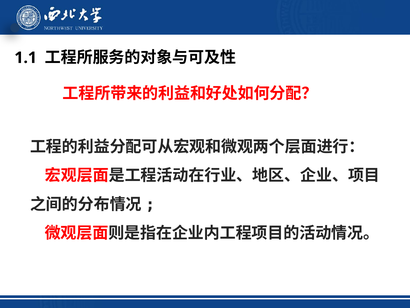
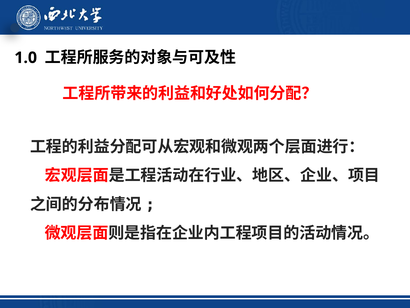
1.1: 1.1 -> 1.0
